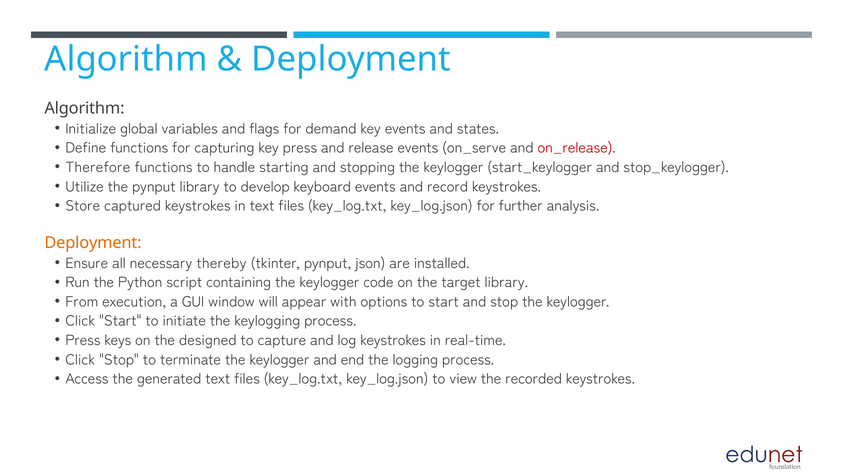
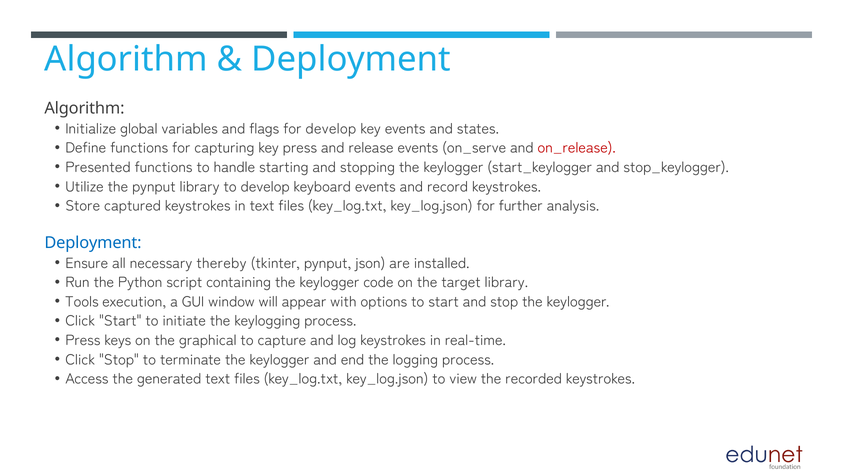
for demand: demand -> develop
Therefore: Therefore -> Presented
Deployment at (93, 243) colour: orange -> blue
From: From -> Tools
designed: designed -> graphical
